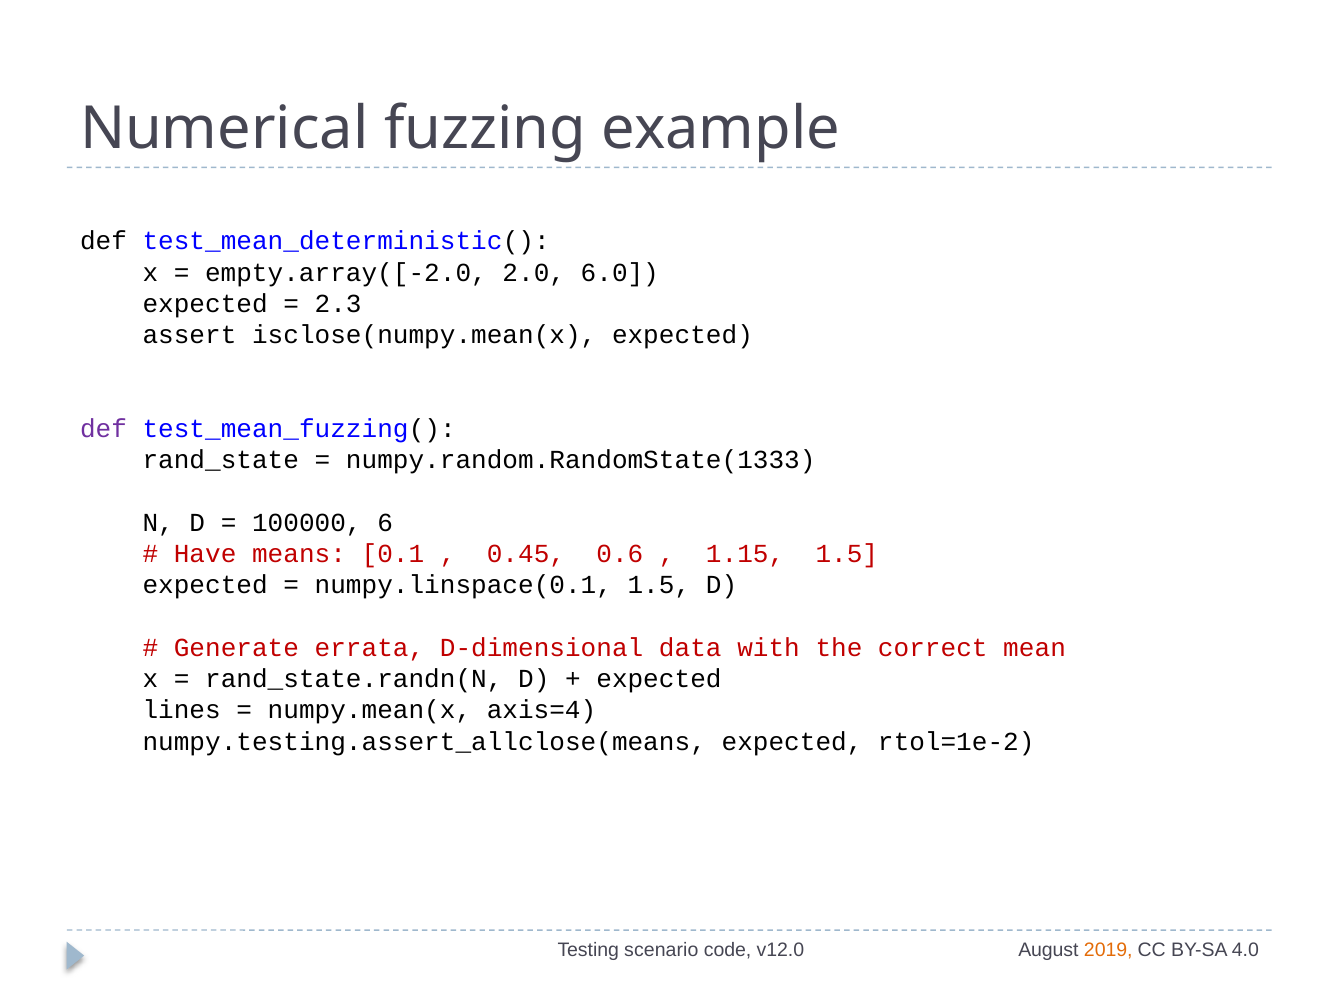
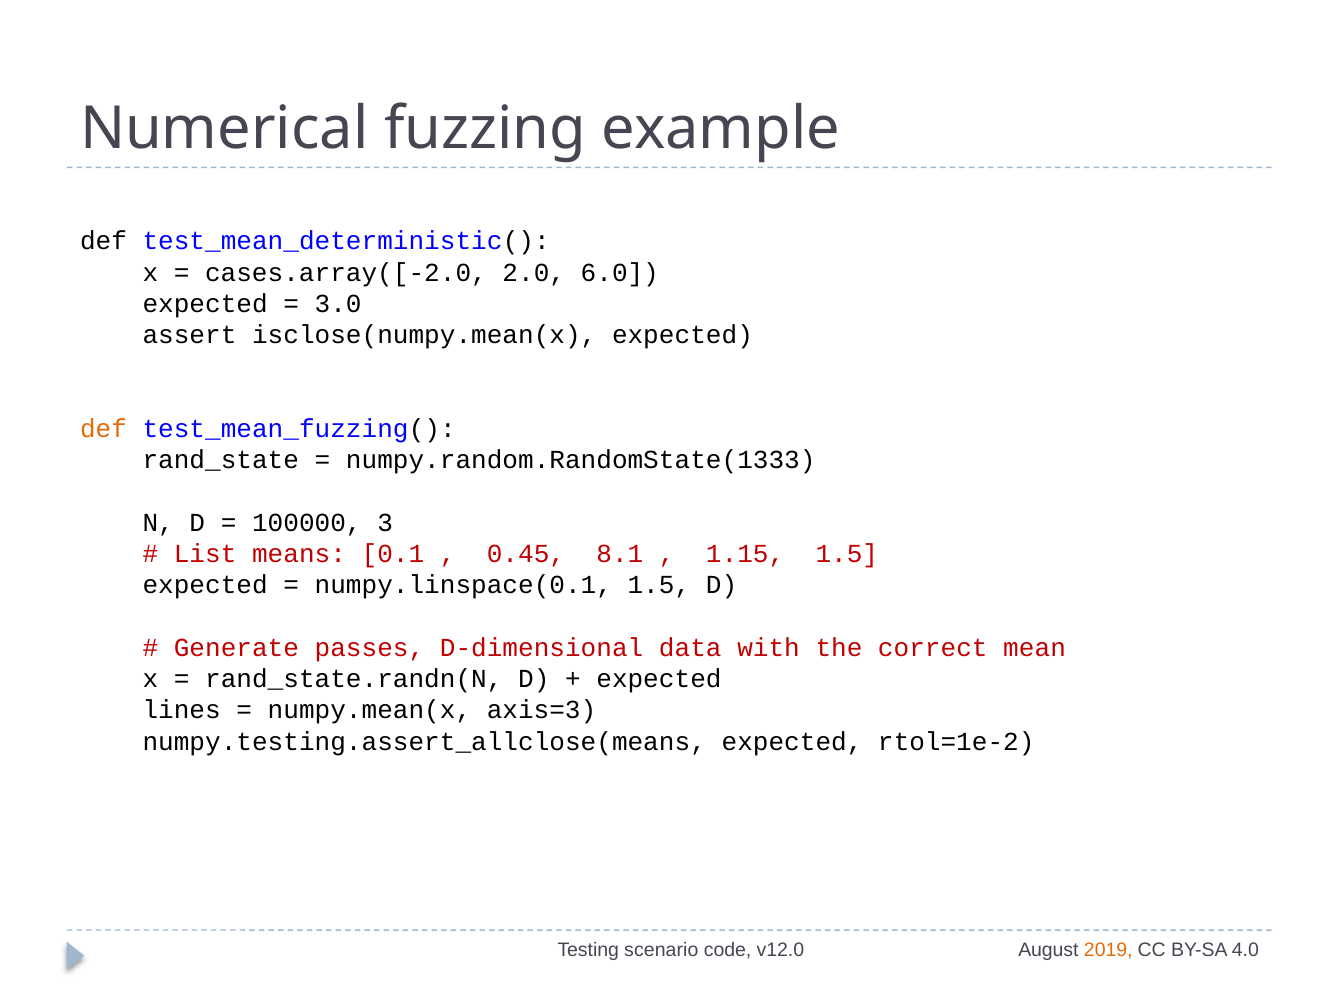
empty.array([-2.0: empty.array([-2.0 -> cases.array([-2.0
2.3: 2.3 -> 3.0
def at (104, 429) colour: purple -> orange
6: 6 -> 3
Have: Have -> List
0.6: 0.6 -> 8.1
errata: errata -> passes
axis=4: axis=4 -> axis=3
